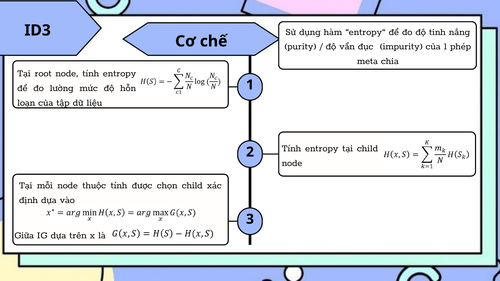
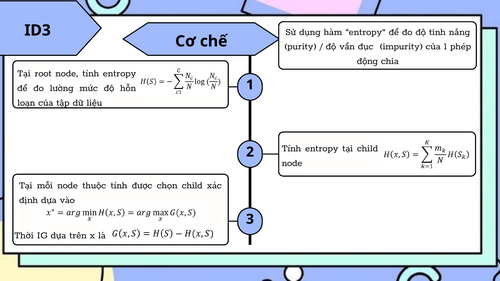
meta: meta -> động
Giữa: Giữa -> Thời
